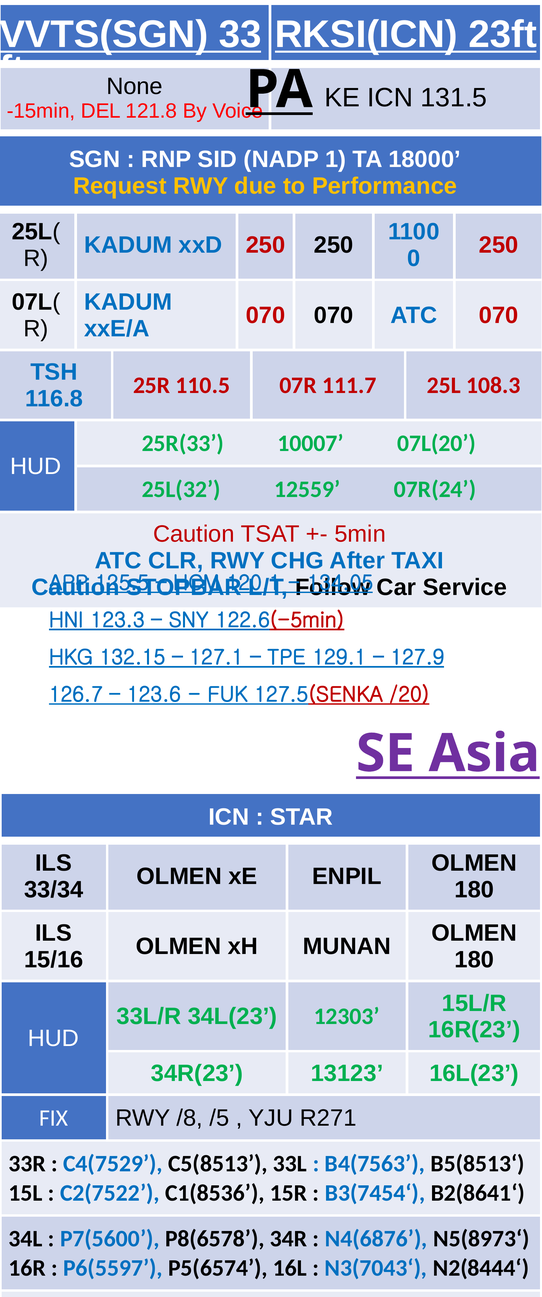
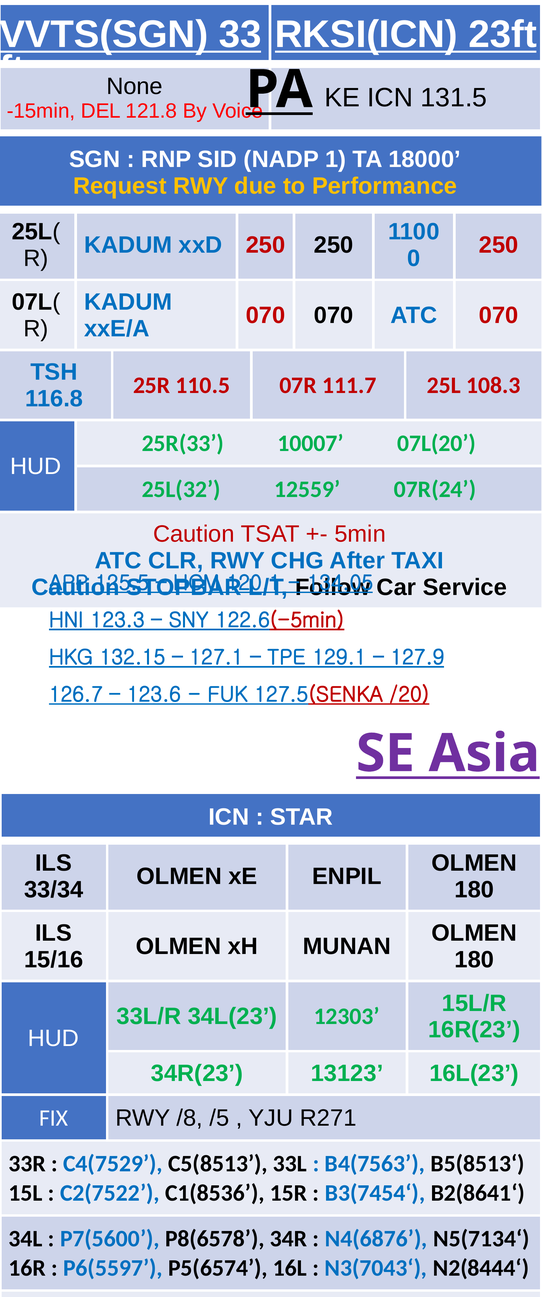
N5(8973‘: N5(8973‘ -> N5(7134‘
